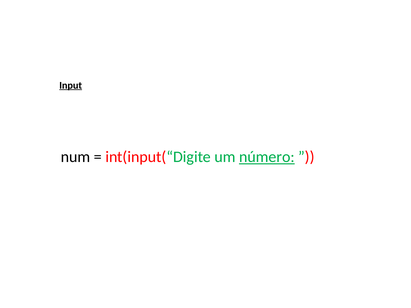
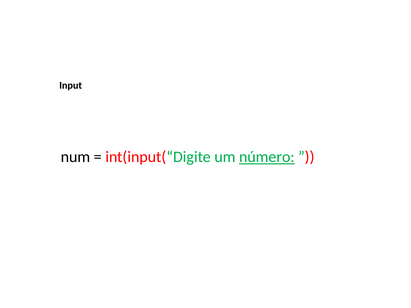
Input underline: present -> none
